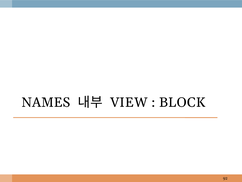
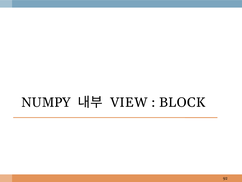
NAMES: NAMES -> NUMPY
